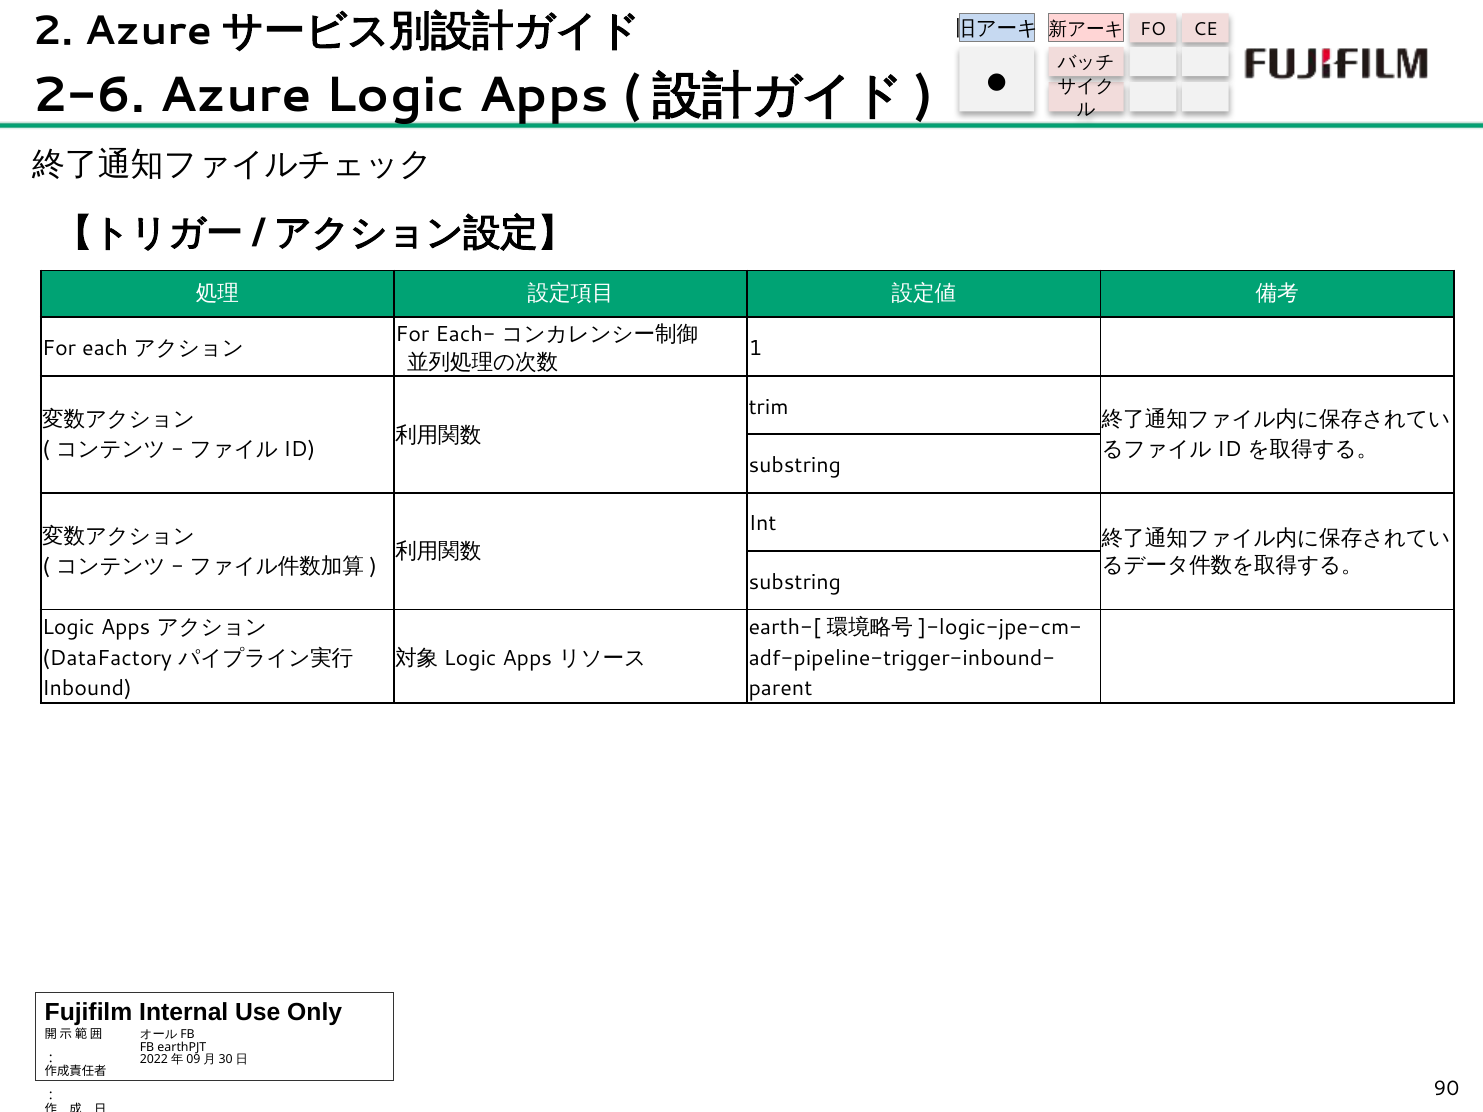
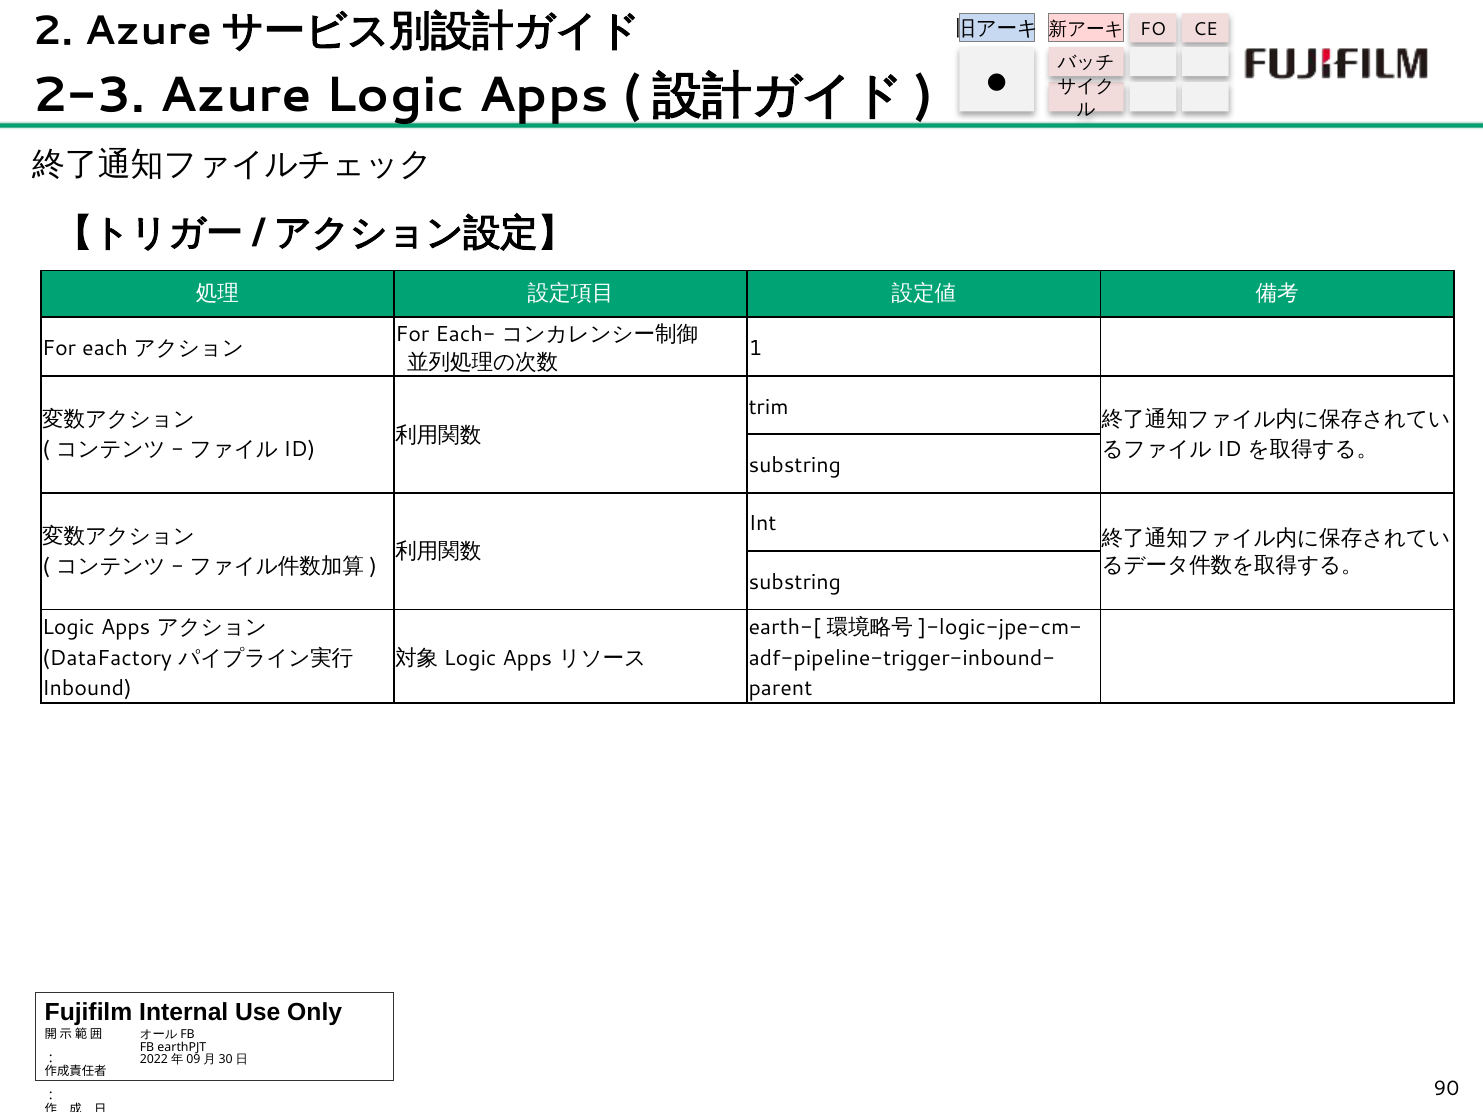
2-6: 2-6 -> 2-3
